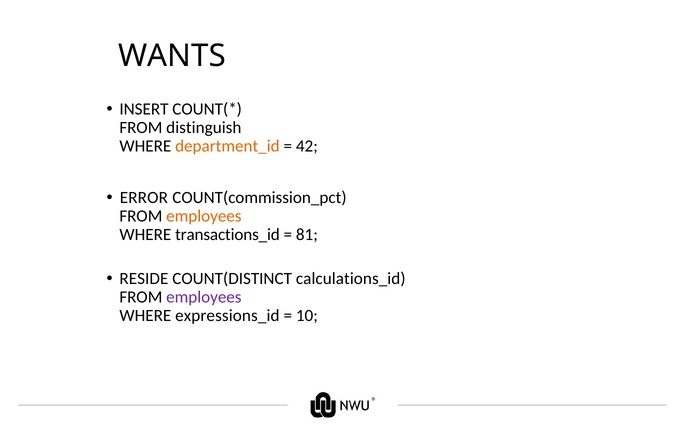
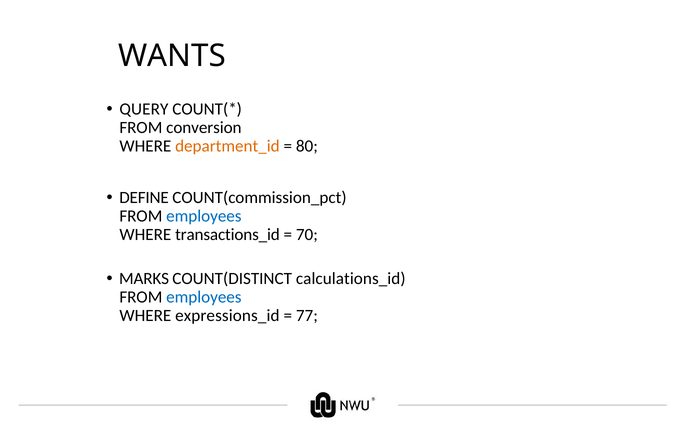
INSERT: INSERT -> QUERY
distinguish: distinguish -> conversion
42: 42 -> 80
ERROR: ERROR -> DEFINE
employees at (204, 216) colour: orange -> blue
81: 81 -> 70
RESIDE: RESIDE -> MARKS
employees at (204, 297) colour: purple -> blue
10: 10 -> 77
